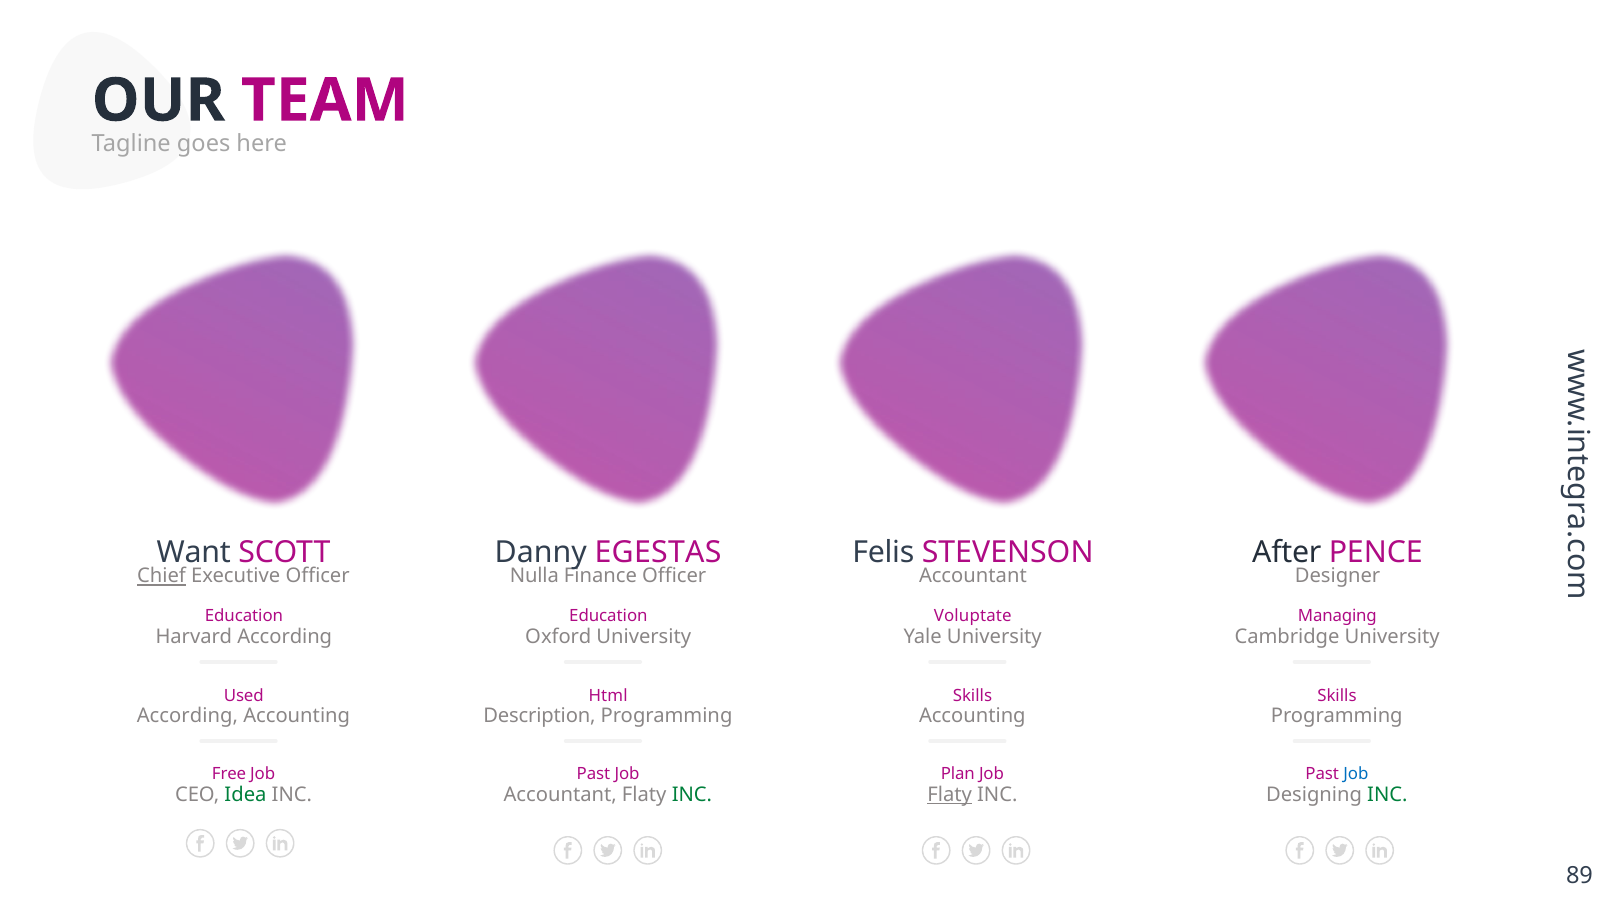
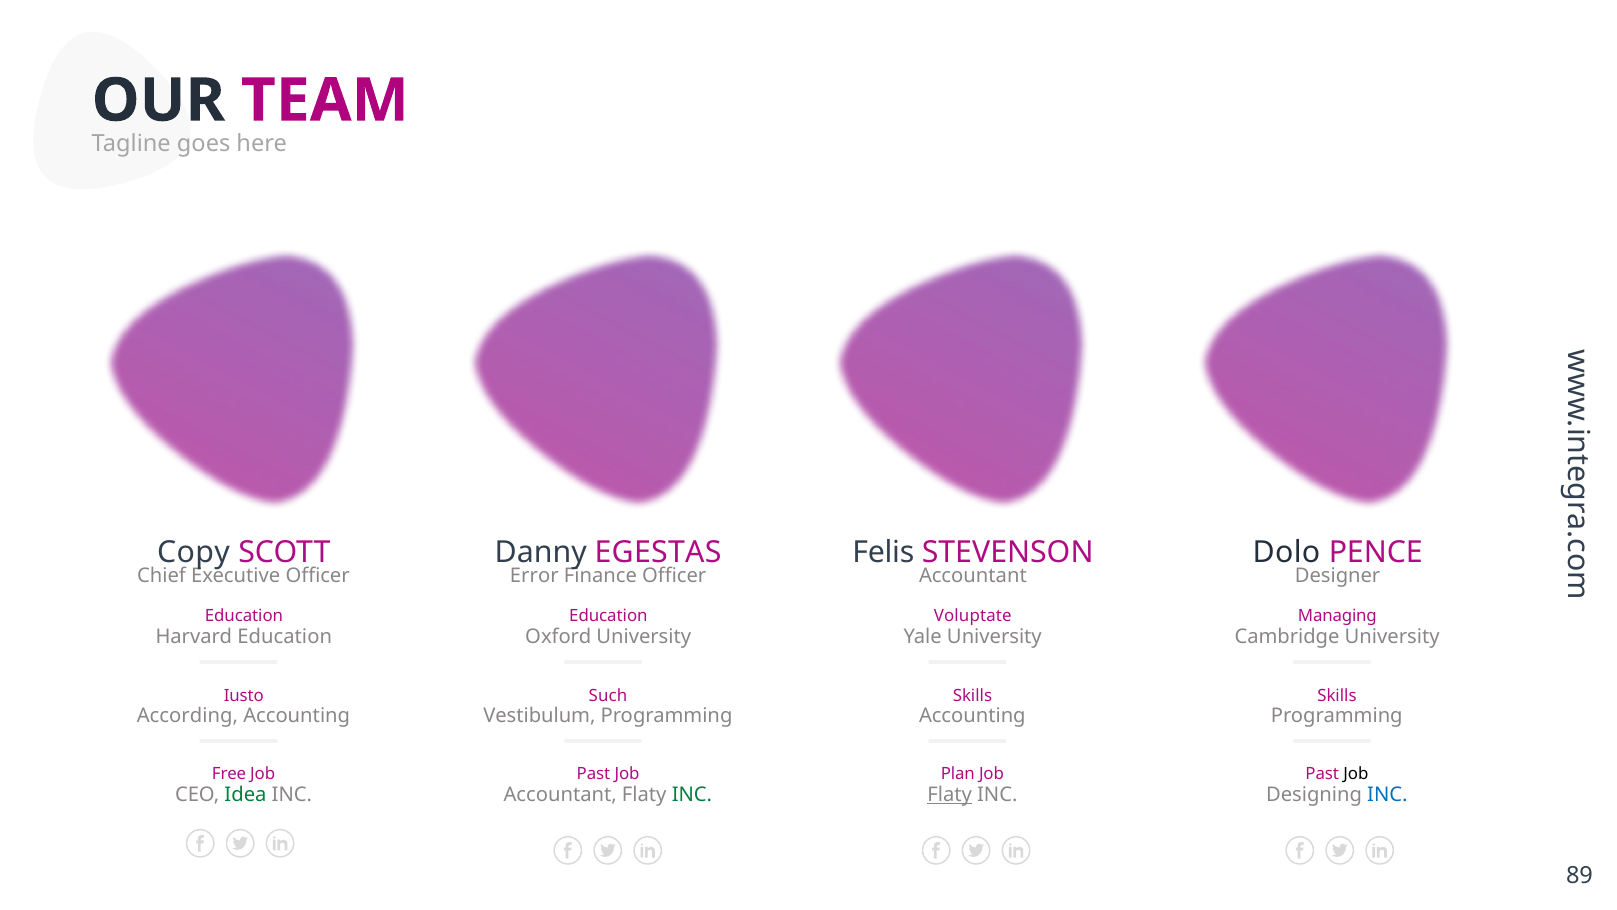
Want: Want -> Copy
After: After -> Dolo
Chief underline: present -> none
Nulla: Nulla -> Error
Harvard According: According -> Education
Used: Used -> Iusto
Html: Html -> Such
Description: Description -> Vestibulum
Job at (1356, 774) colour: blue -> black
INC at (1387, 794) colour: green -> blue
